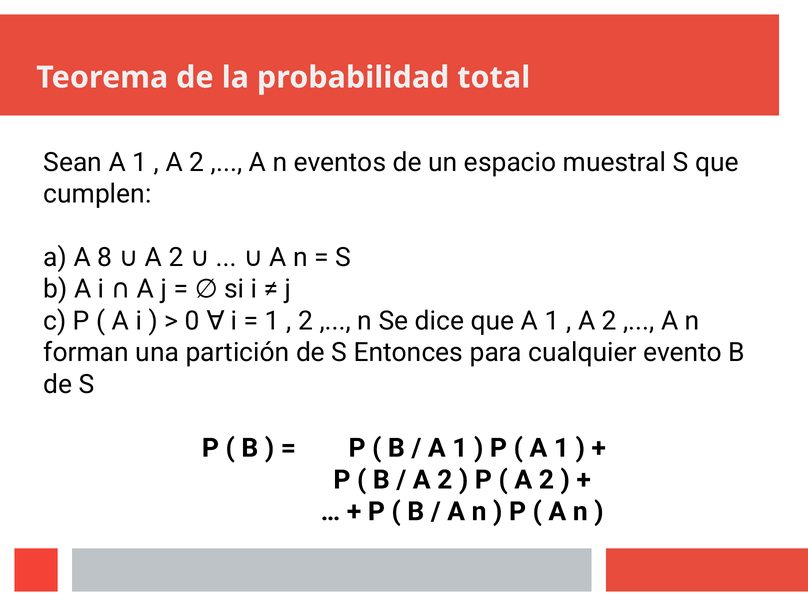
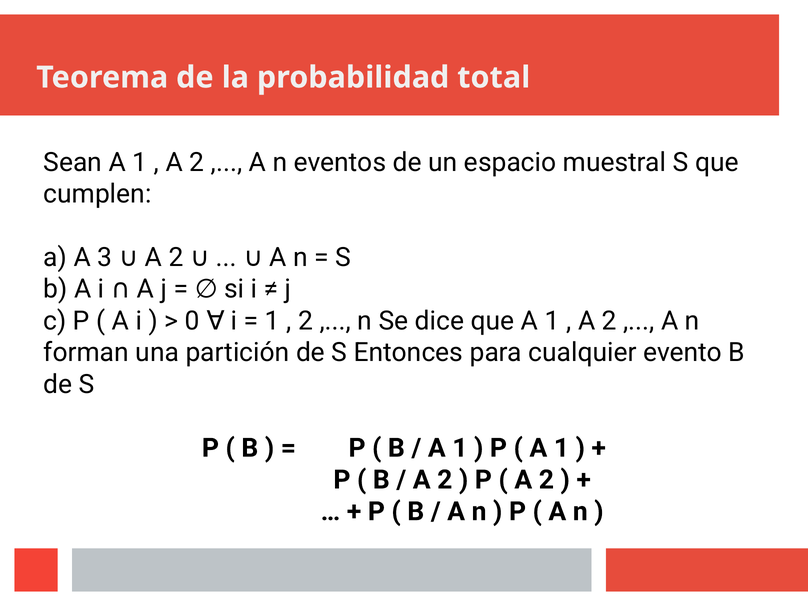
8: 8 -> 3
